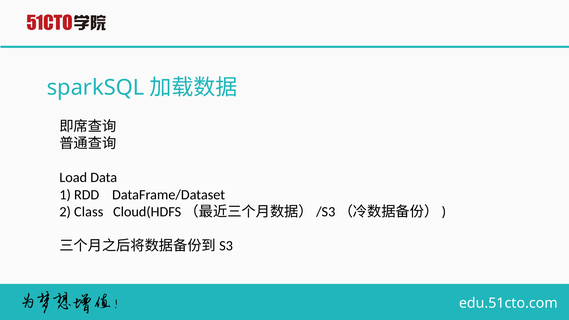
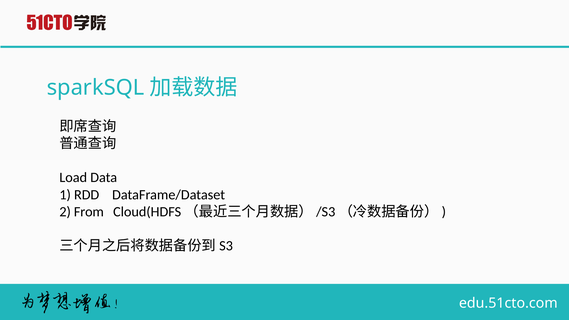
Class: Class -> From
